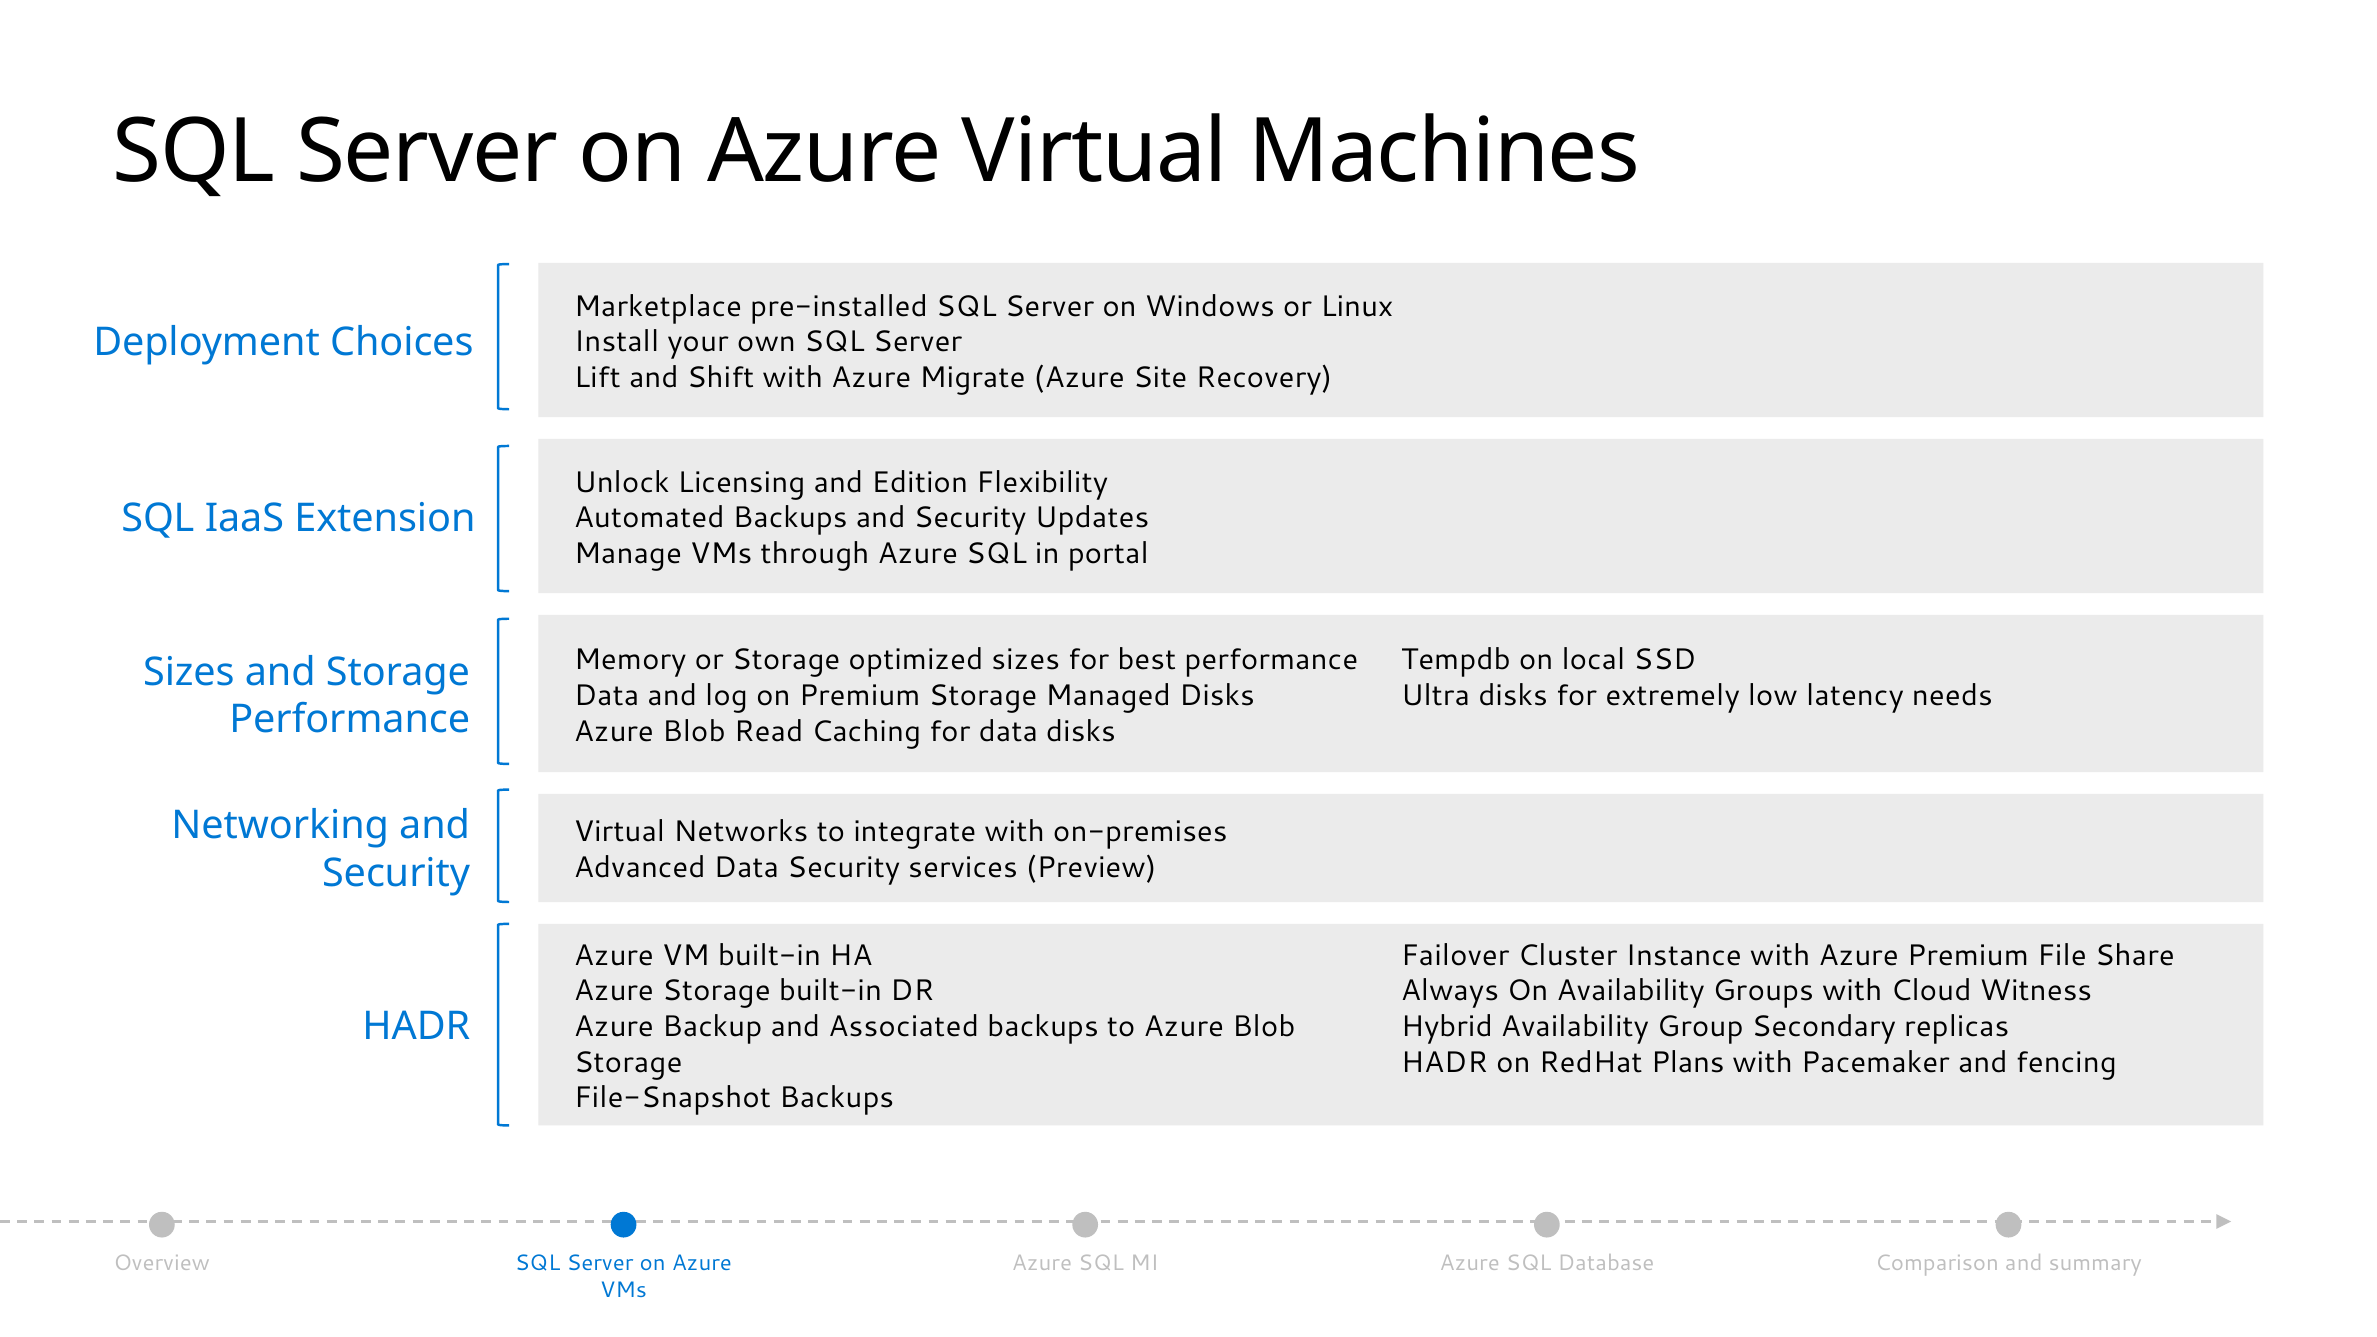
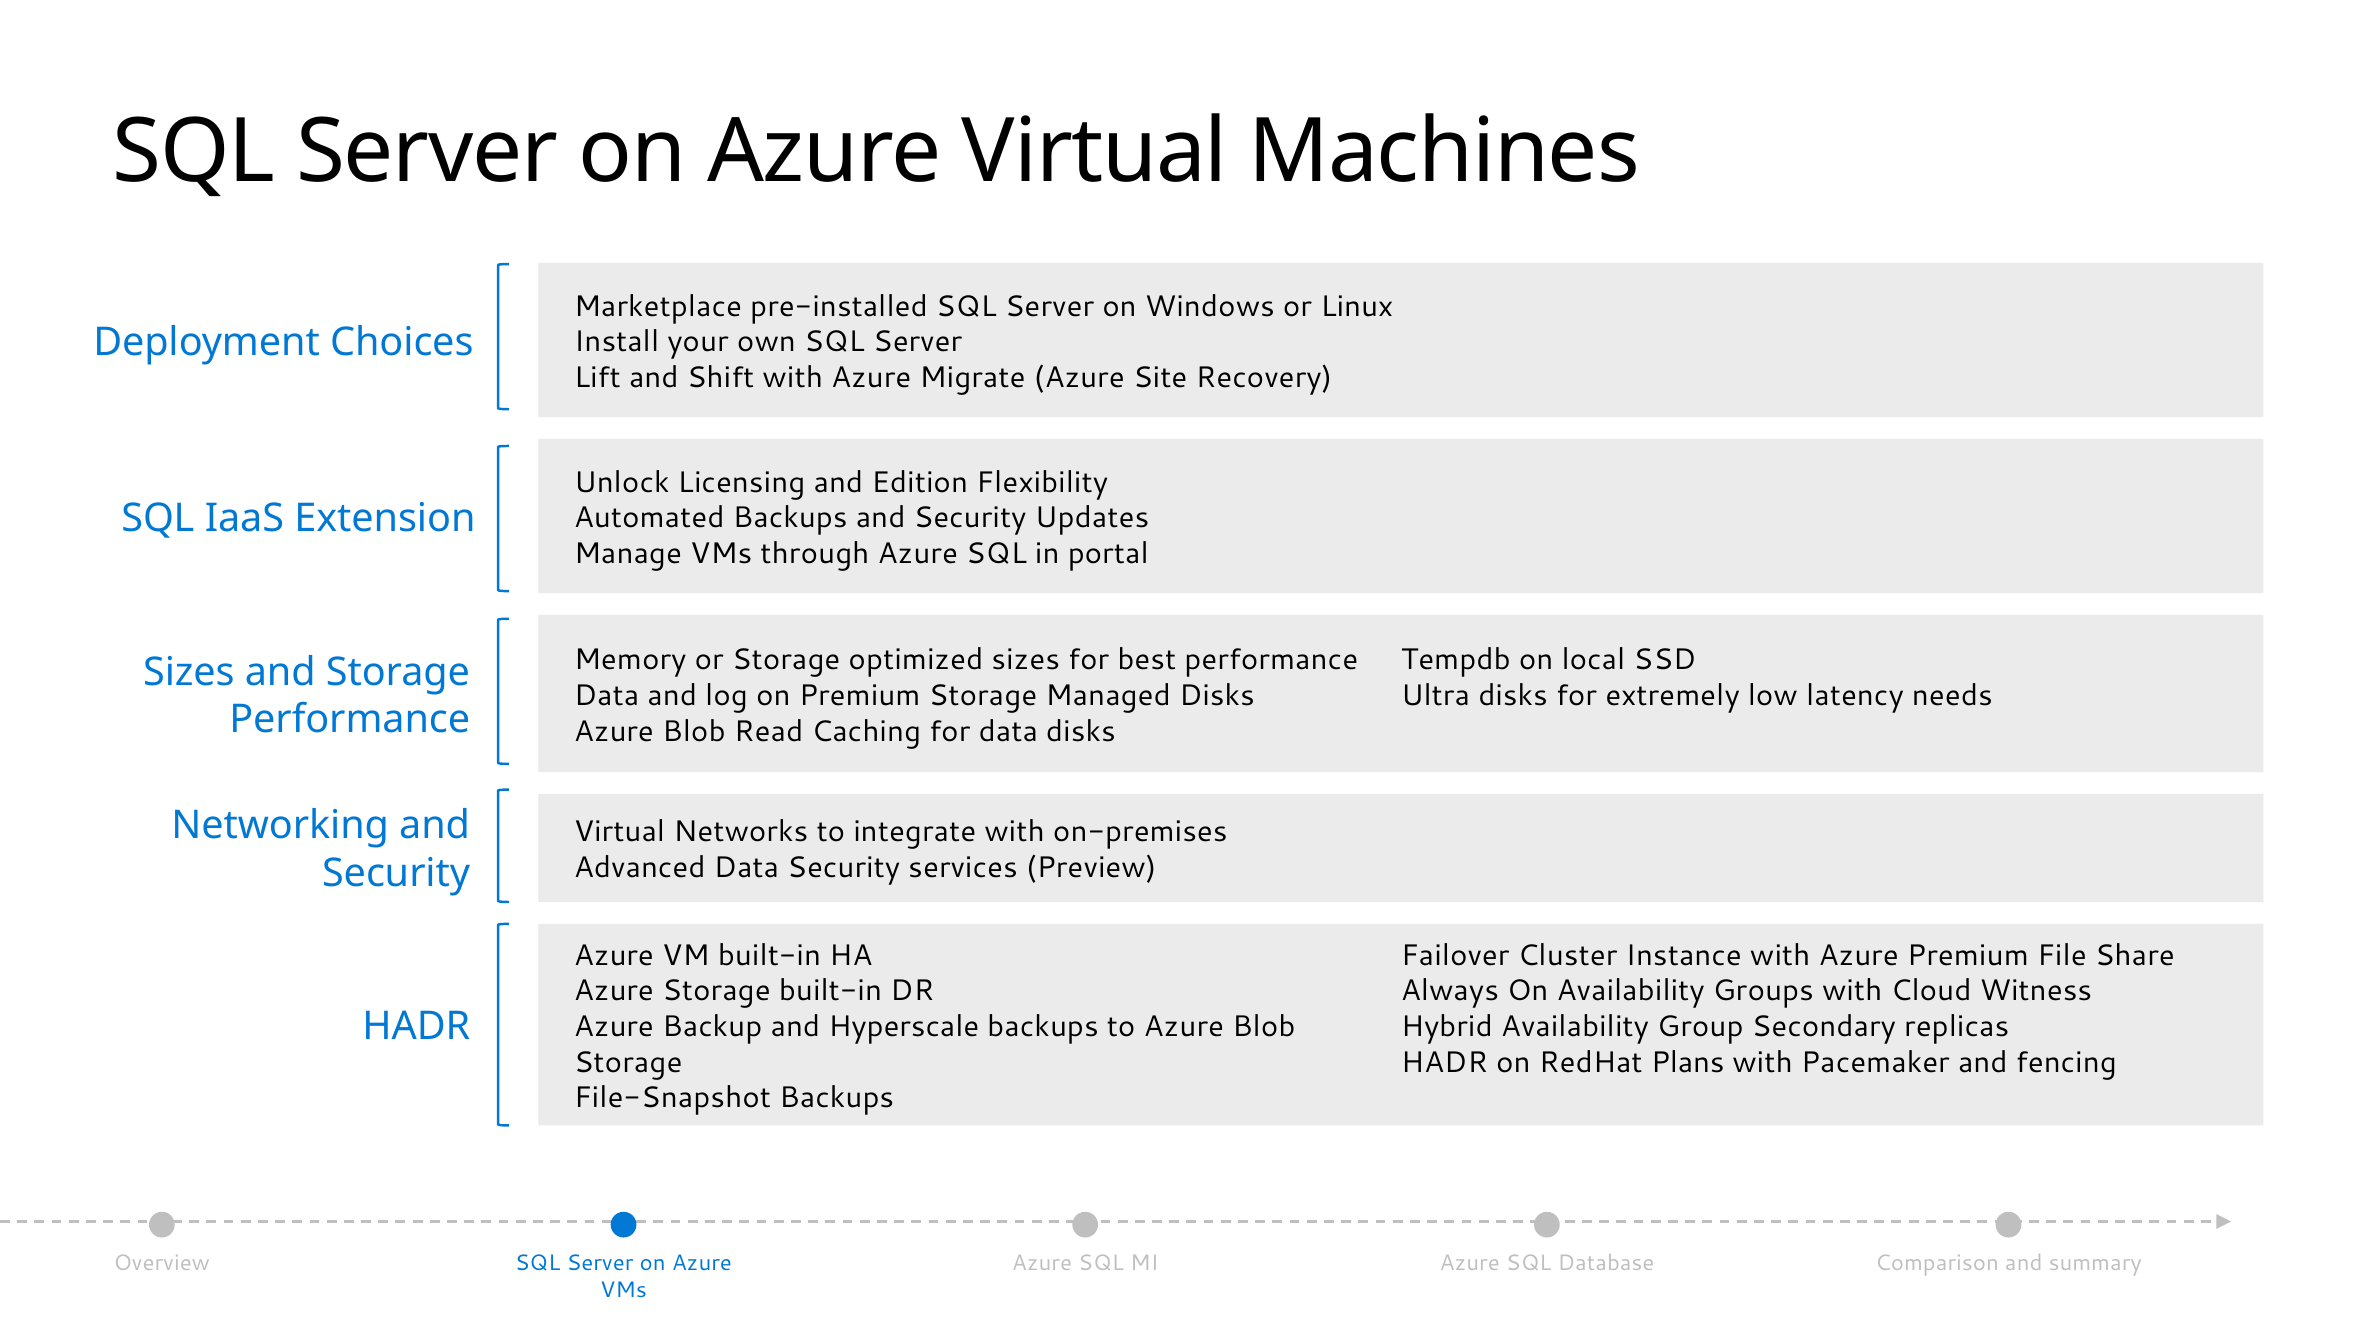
Associated: Associated -> Hyperscale
